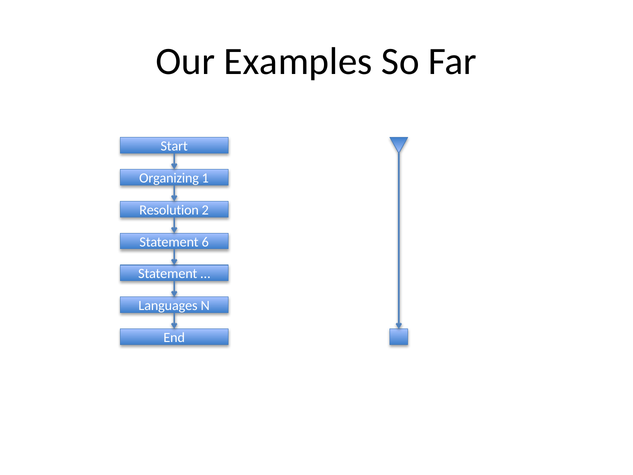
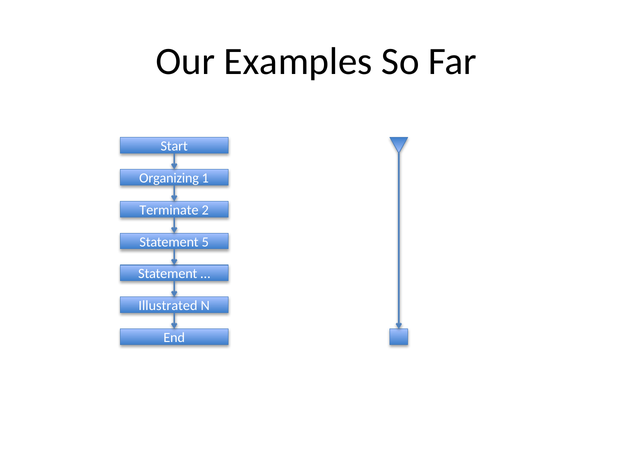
Resolution: Resolution -> Terminate
6: 6 -> 5
Languages: Languages -> Illustrated
